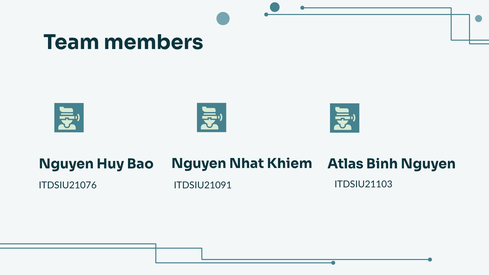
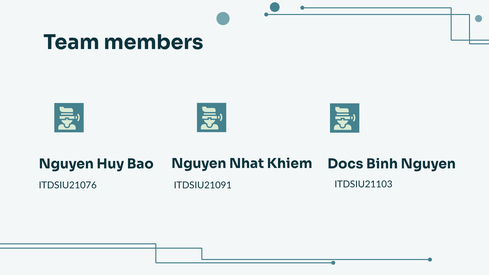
Atlas: Atlas -> Docs
